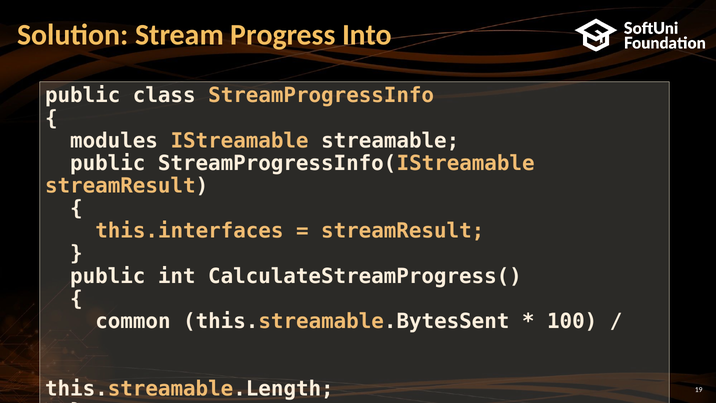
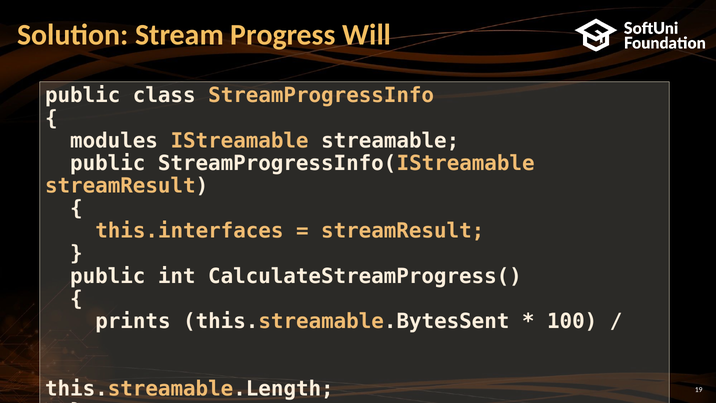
Into: Into -> Will
common: common -> prints
